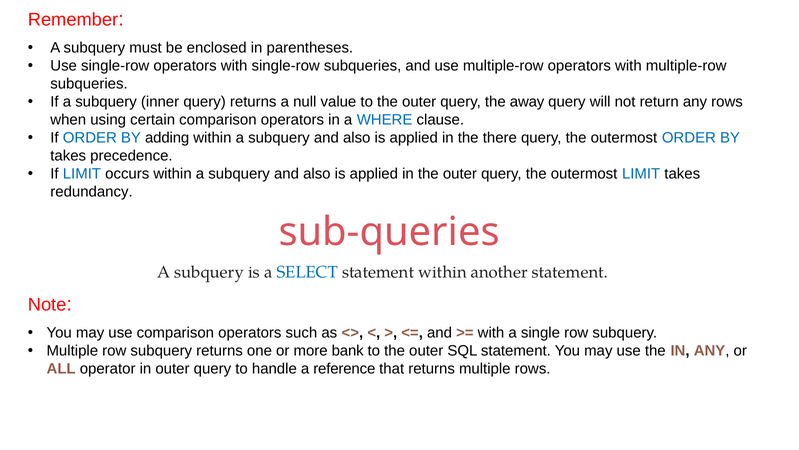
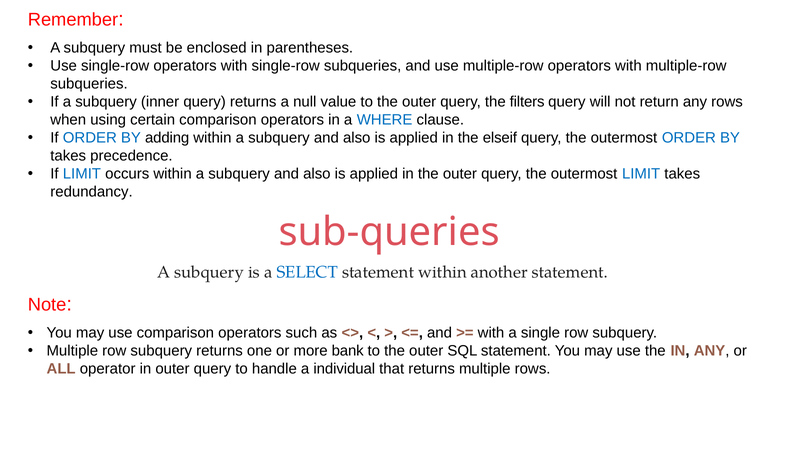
away: away -> filters
there: there -> elseif
reference: reference -> individual
